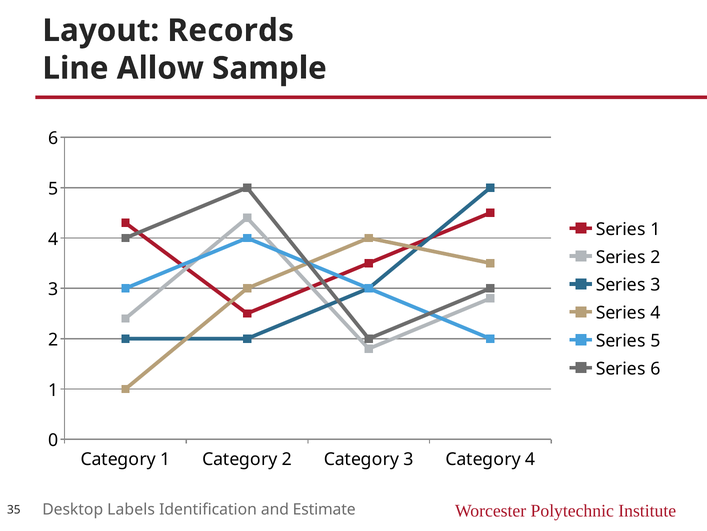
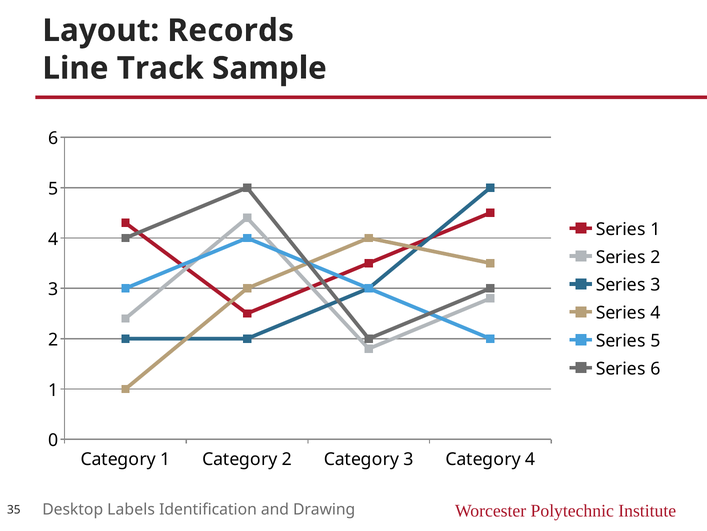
Allow: Allow -> Track
Estimate: Estimate -> Drawing
